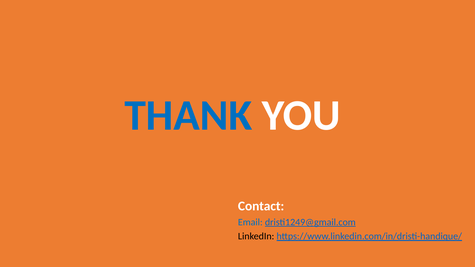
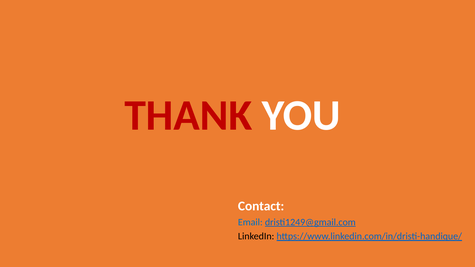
THANK colour: blue -> red
